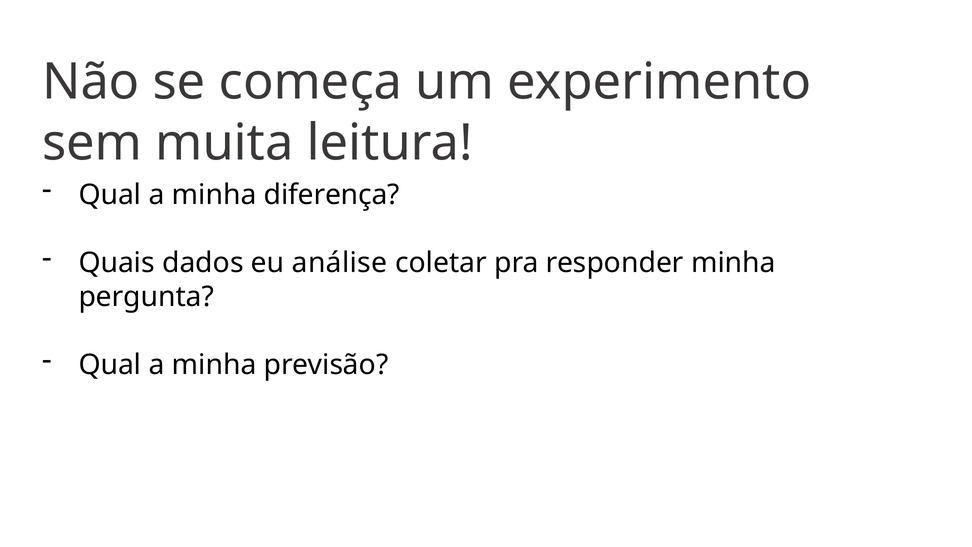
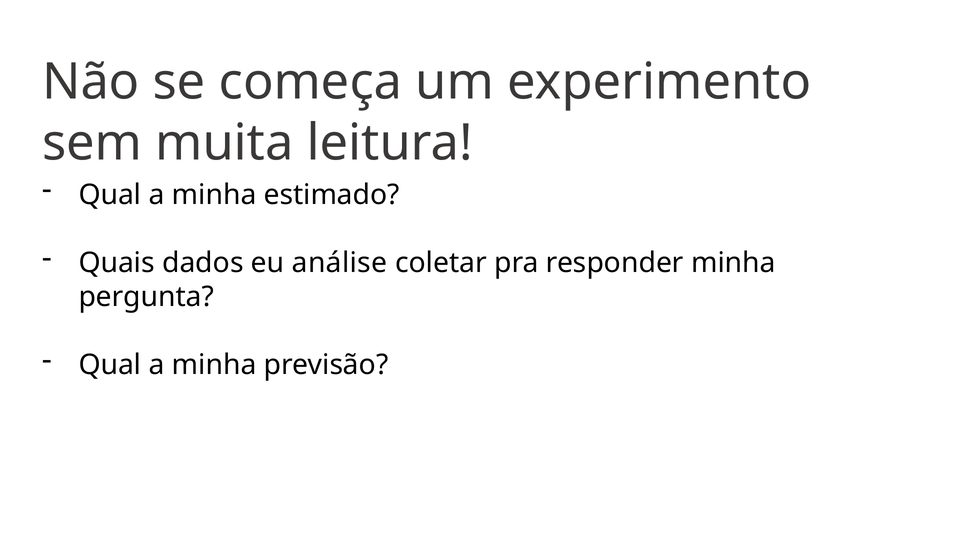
diferença: diferença -> estimado
